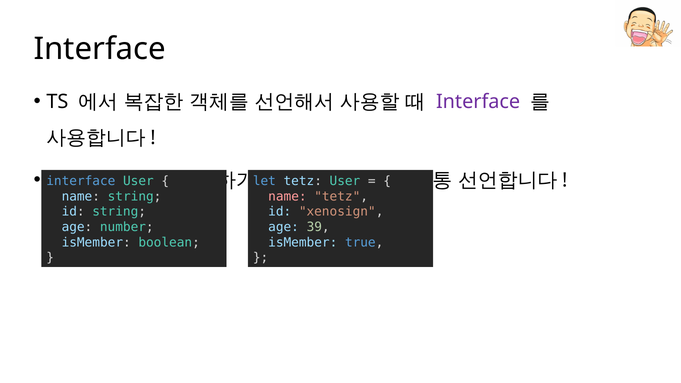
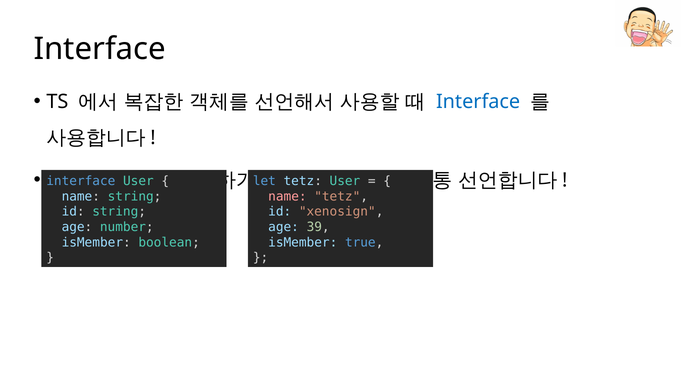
Interface at (478, 102) colour: purple -> blue
